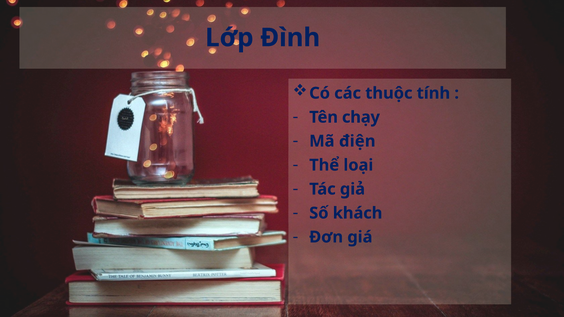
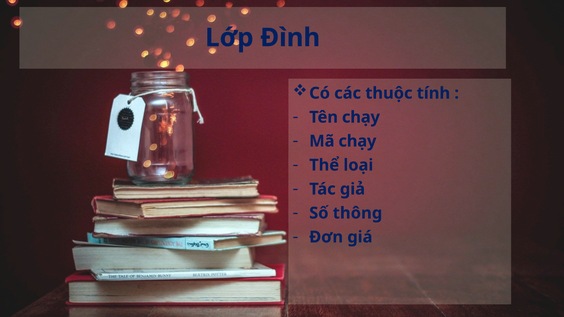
Mã điện: điện -> chạy
khách: khách -> thông
